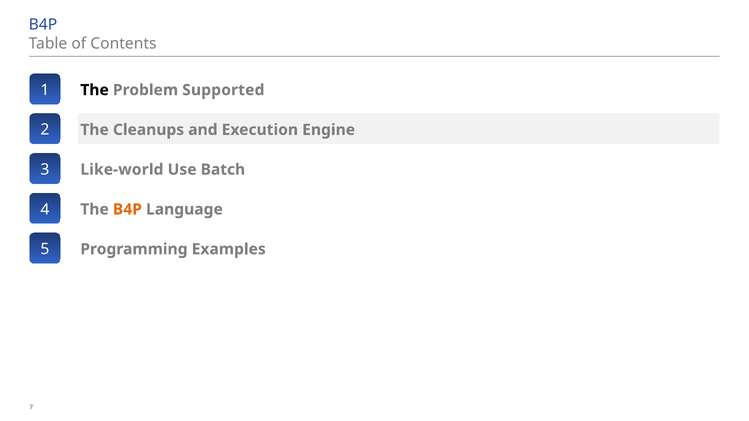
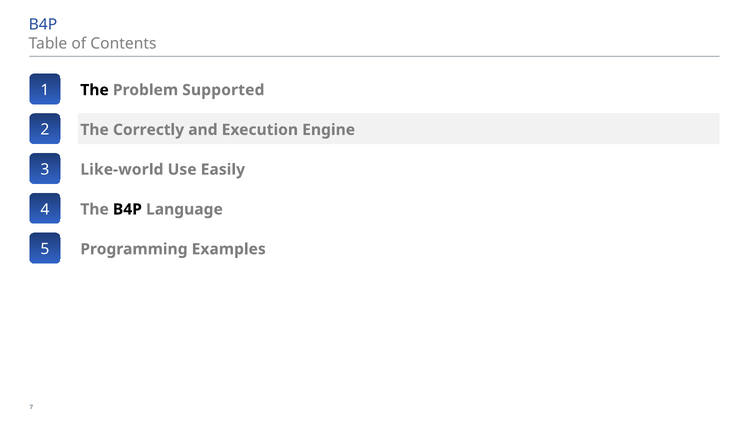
Cleanups: Cleanups -> Correctly
Batch: Batch -> Easily
B4P at (127, 210) colour: orange -> black
